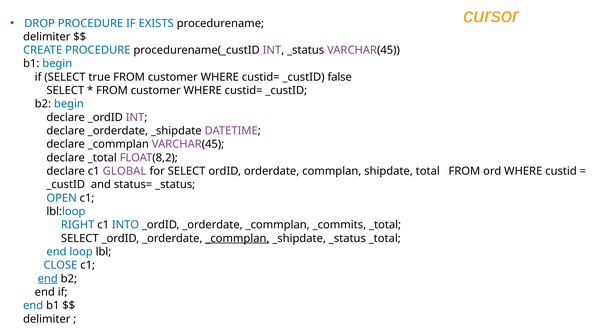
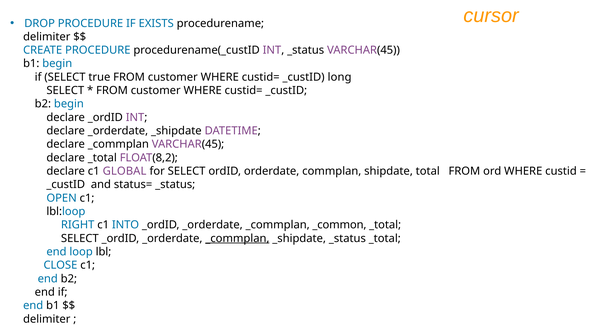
false: false -> long
_commits: _commits -> _common
end at (48, 279) underline: present -> none
